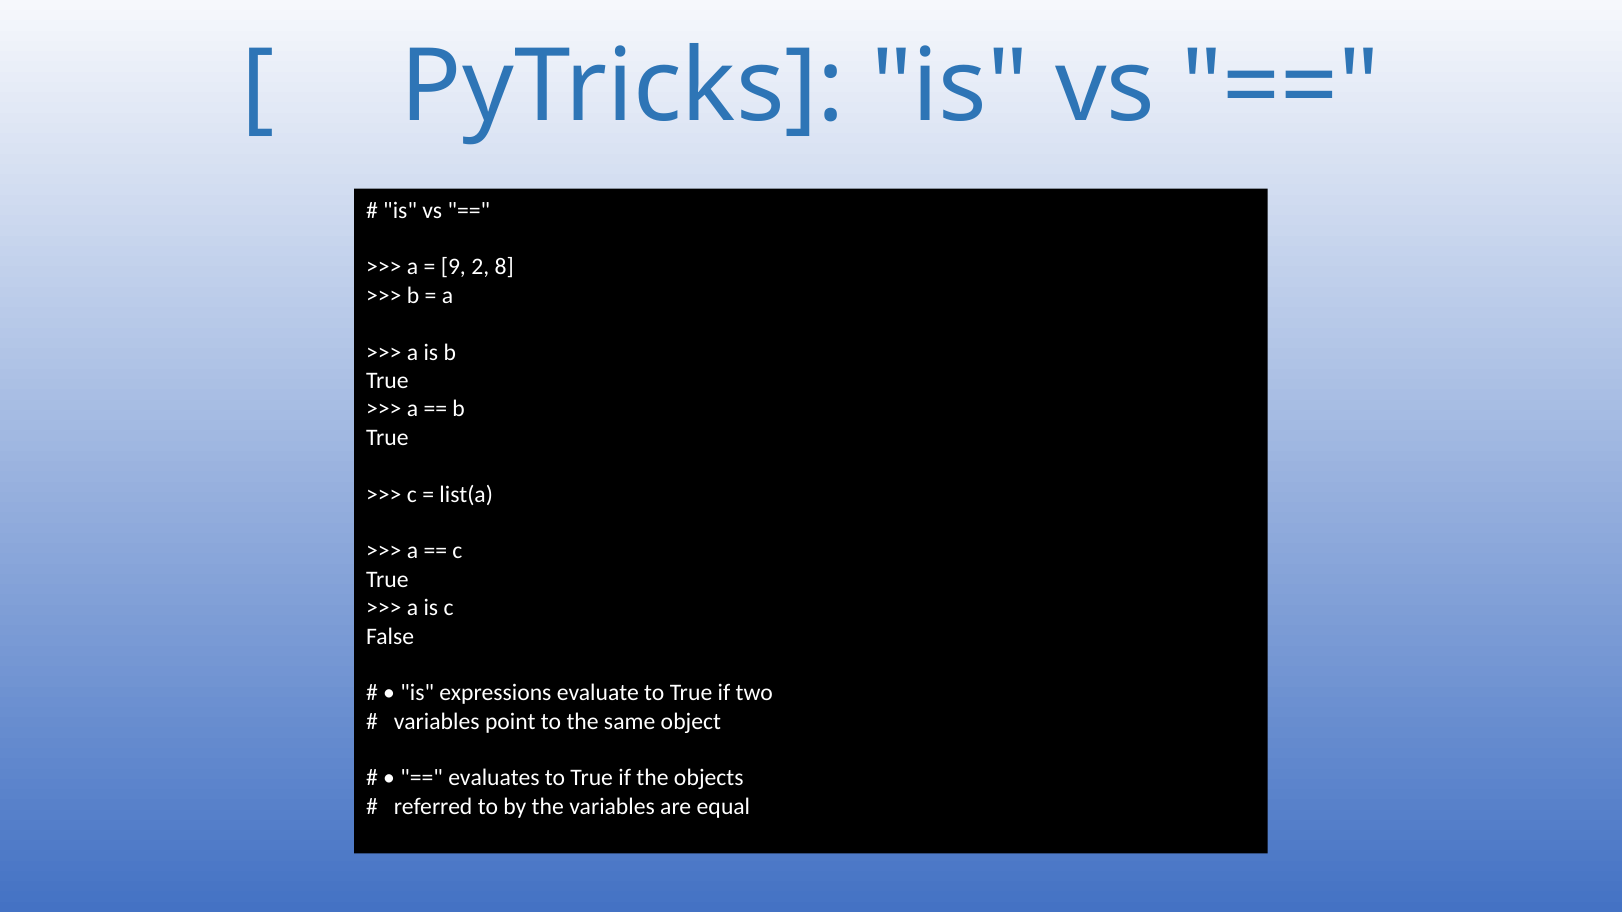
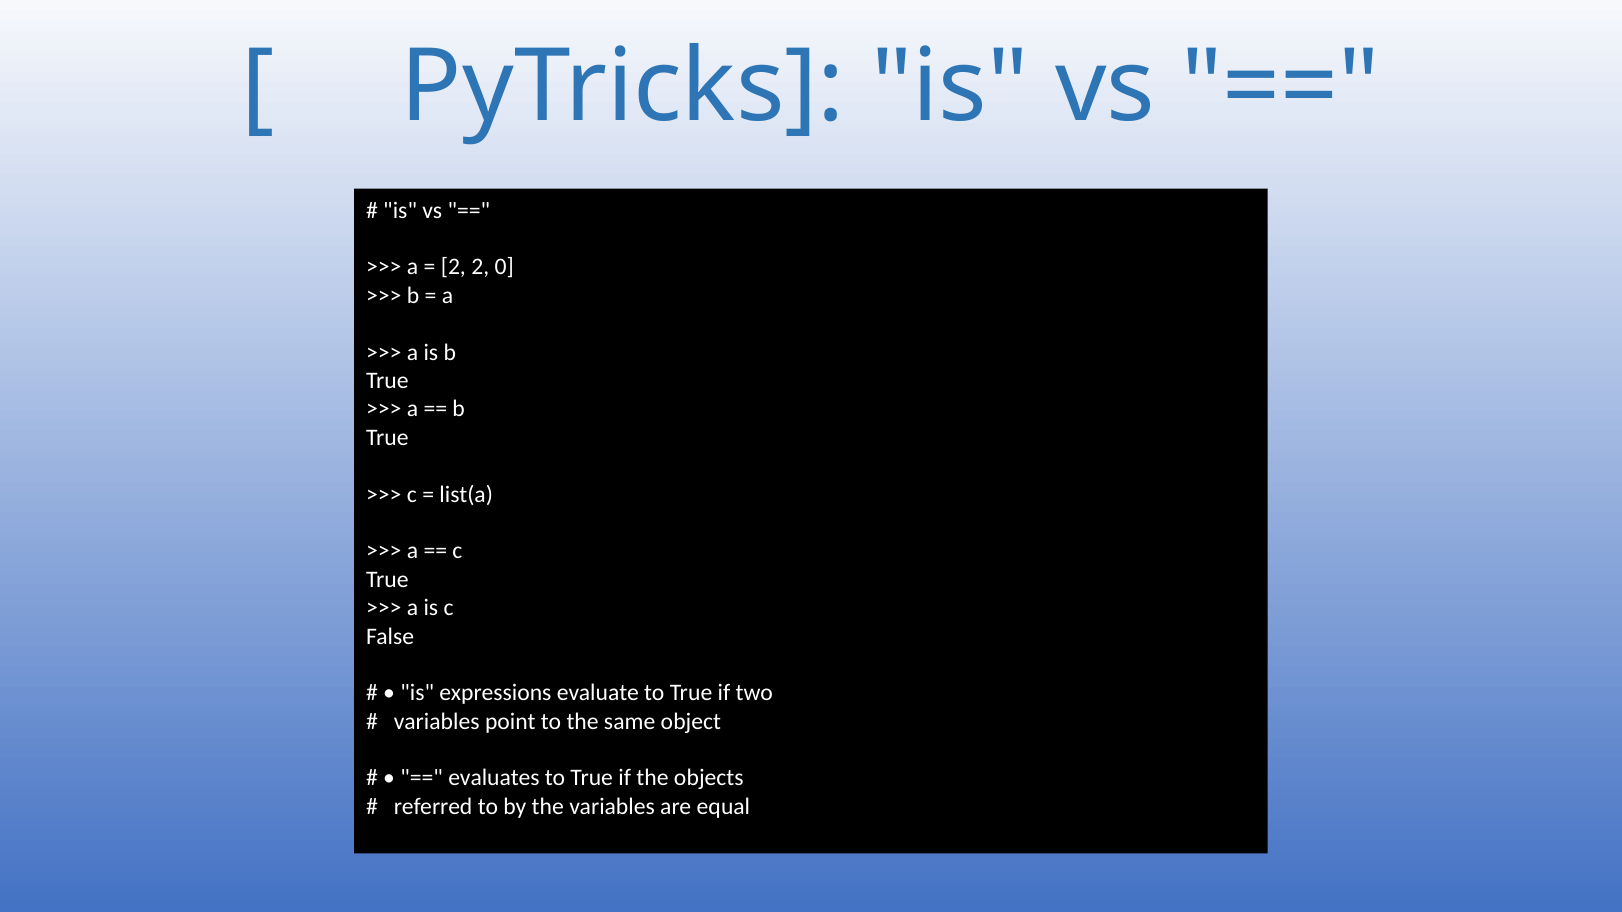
9 at (453, 267): 9 -> 2
8: 8 -> 0
